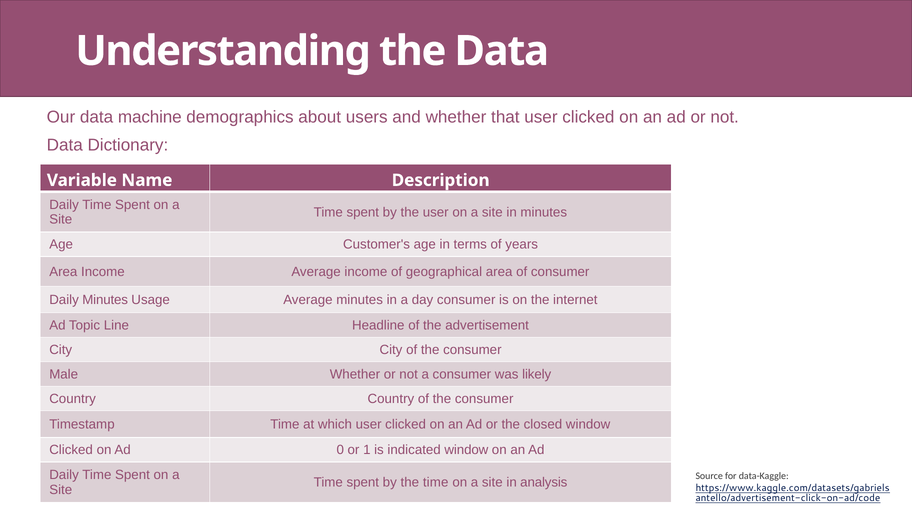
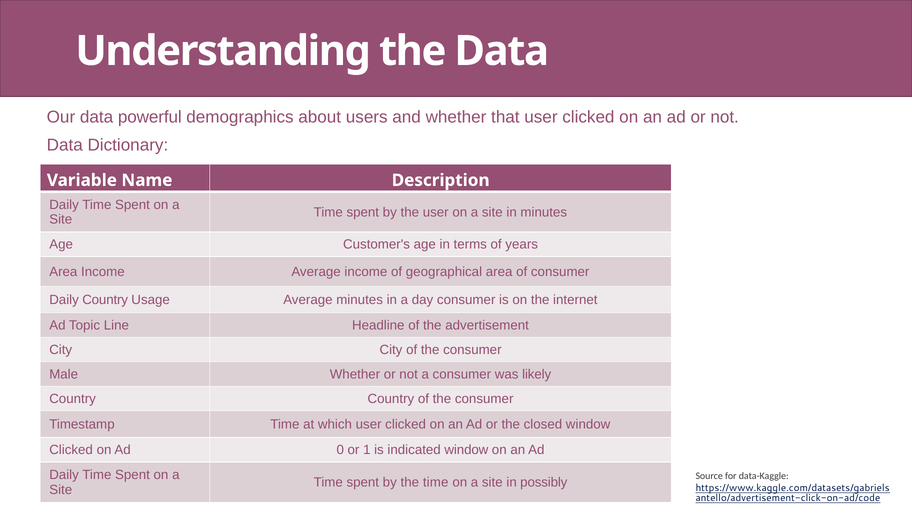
machine: machine -> powerful
Daily Minutes: Minutes -> Country
analysis: analysis -> possibly
